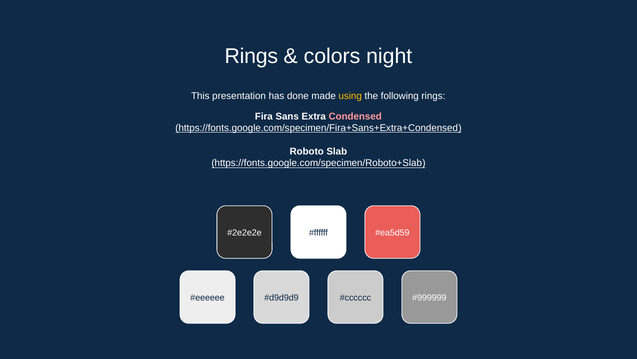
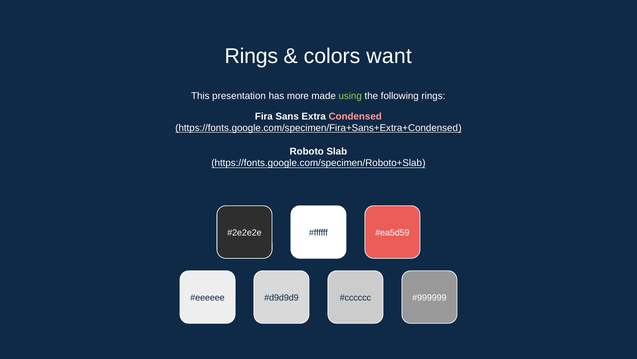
night: night -> want
done: done -> more
using colour: yellow -> light green
